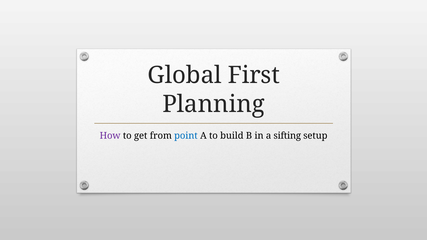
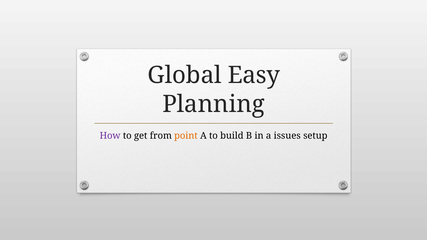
First: First -> Easy
point colour: blue -> orange
sifting: sifting -> issues
